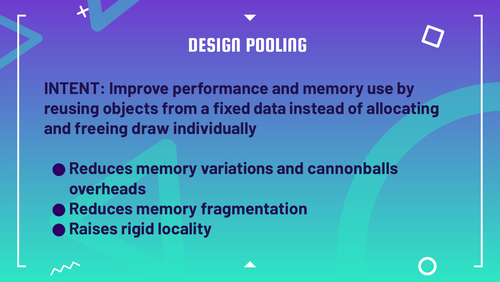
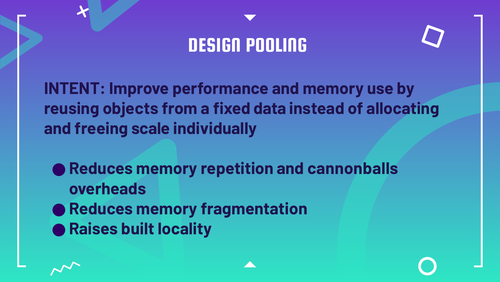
draw: draw -> scale
variations: variations -> repetition
rigid: rigid -> built
